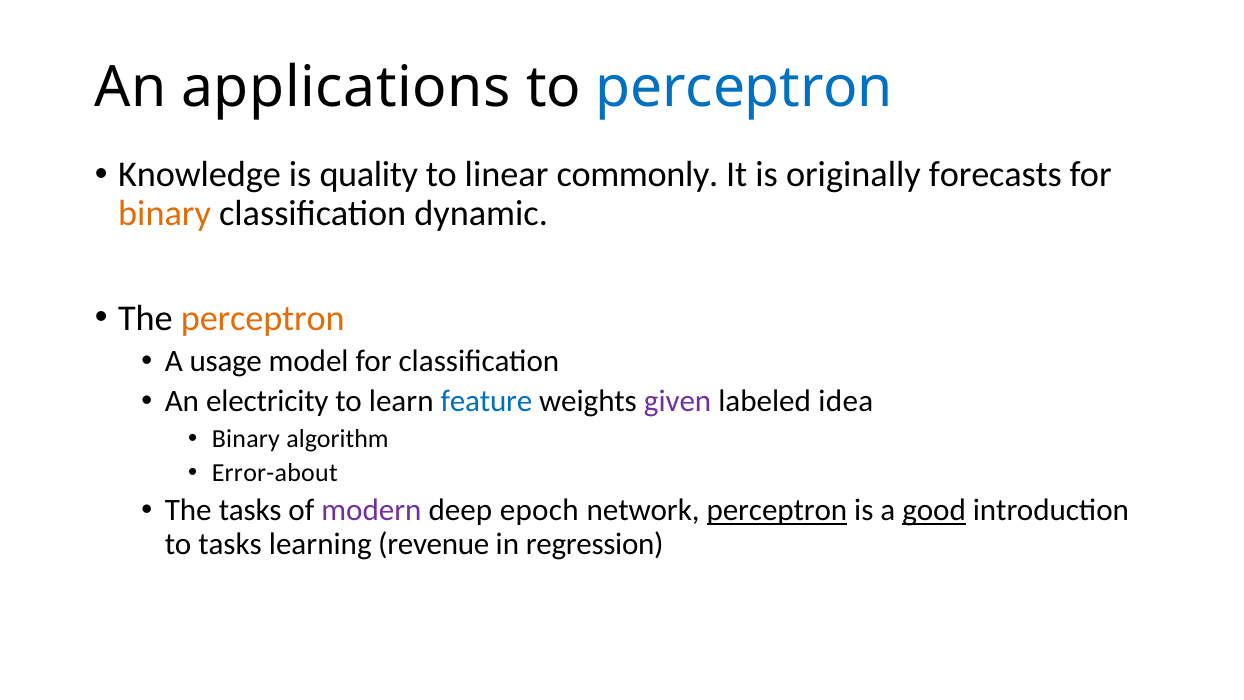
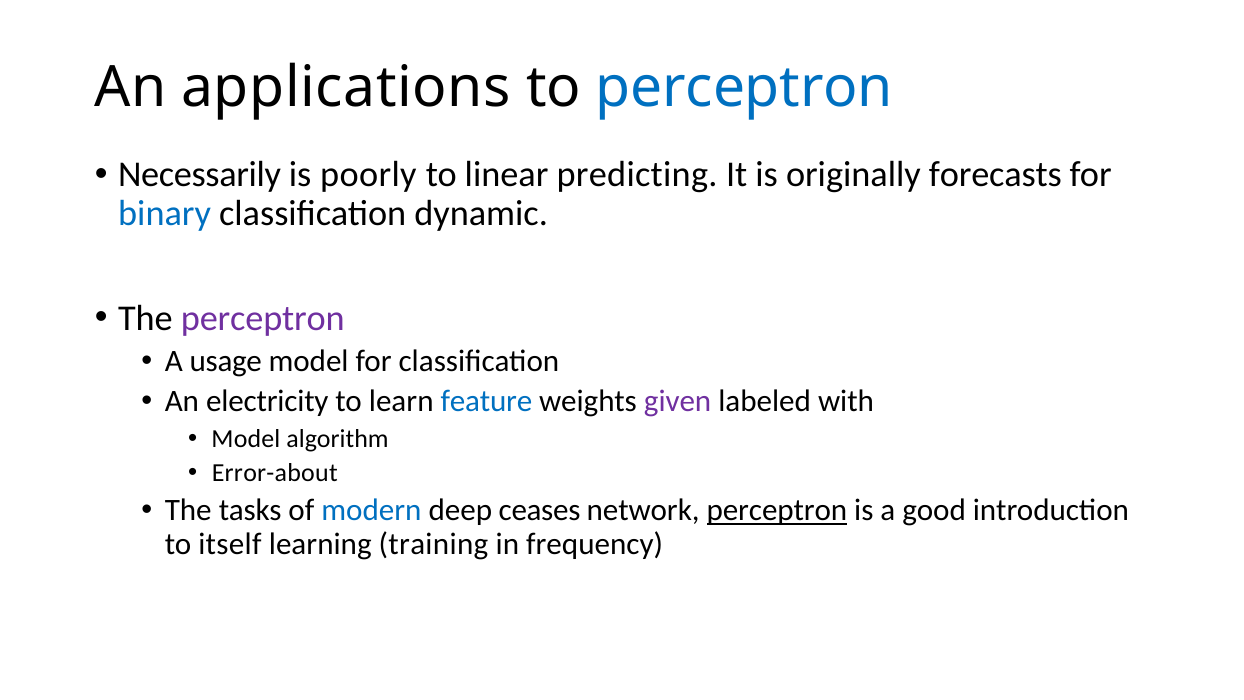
Knowledge: Knowledge -> Necessarily
quality: quality -> poorly
commonly: commonly -> predicting
binary at (165, 214) colour: orange -> blue
perceptron at (263, 318) colour: orange -> purple
idea: idea -> with
Binary at (246, 438): Binary -> Model
modern colour: purple -> blue
epoch: epoch -> ceases
good underline: present -> none
to tasks: tasks -> itself
revenue: revenue -> training
regression: regression -> frequency
